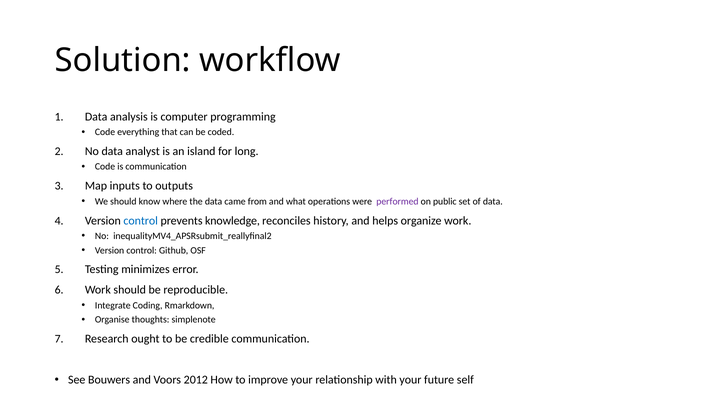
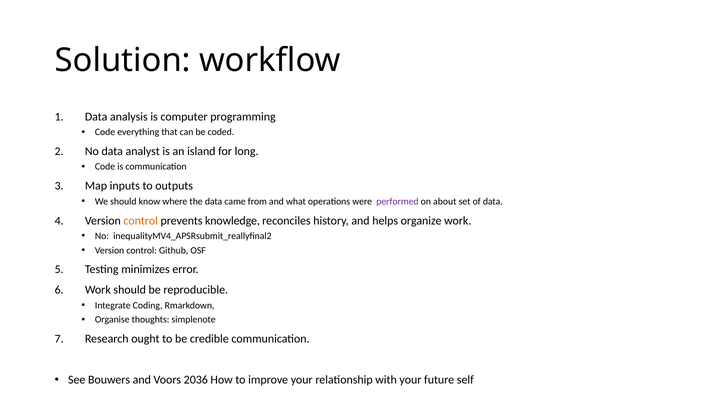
public: public -> about
control at (141, 220) colour: blue -> orange
2012: 2012 -> 2036
